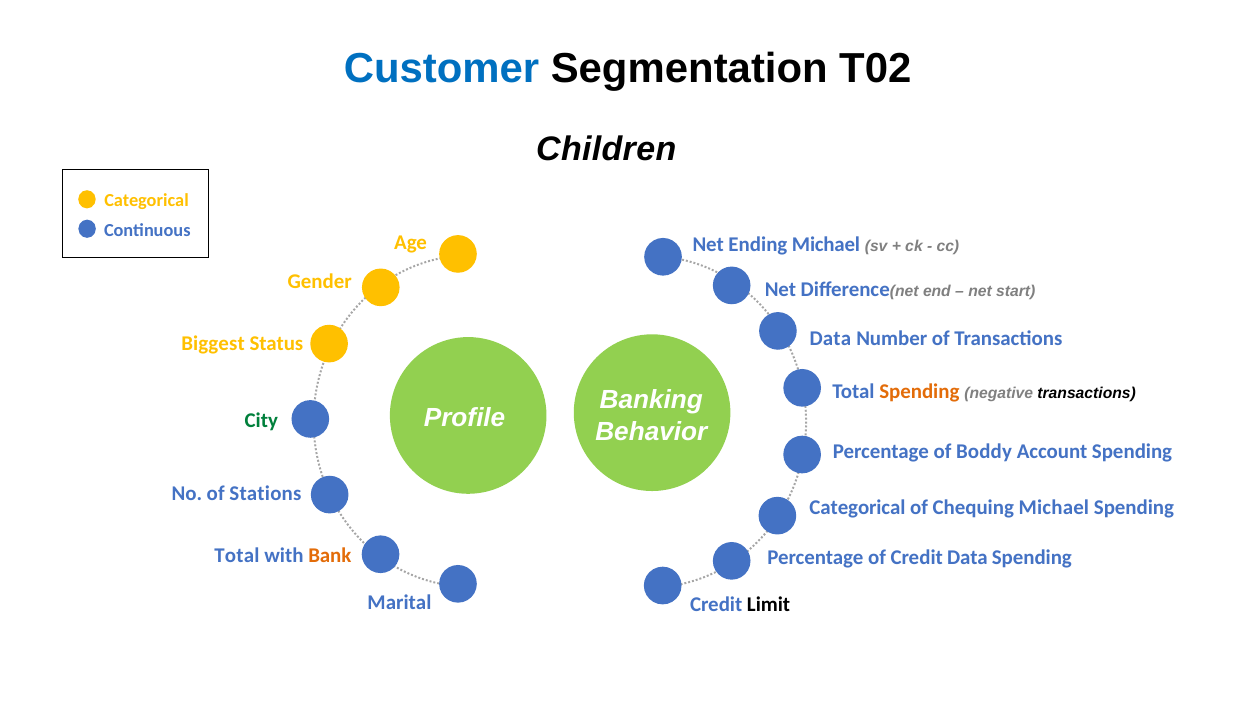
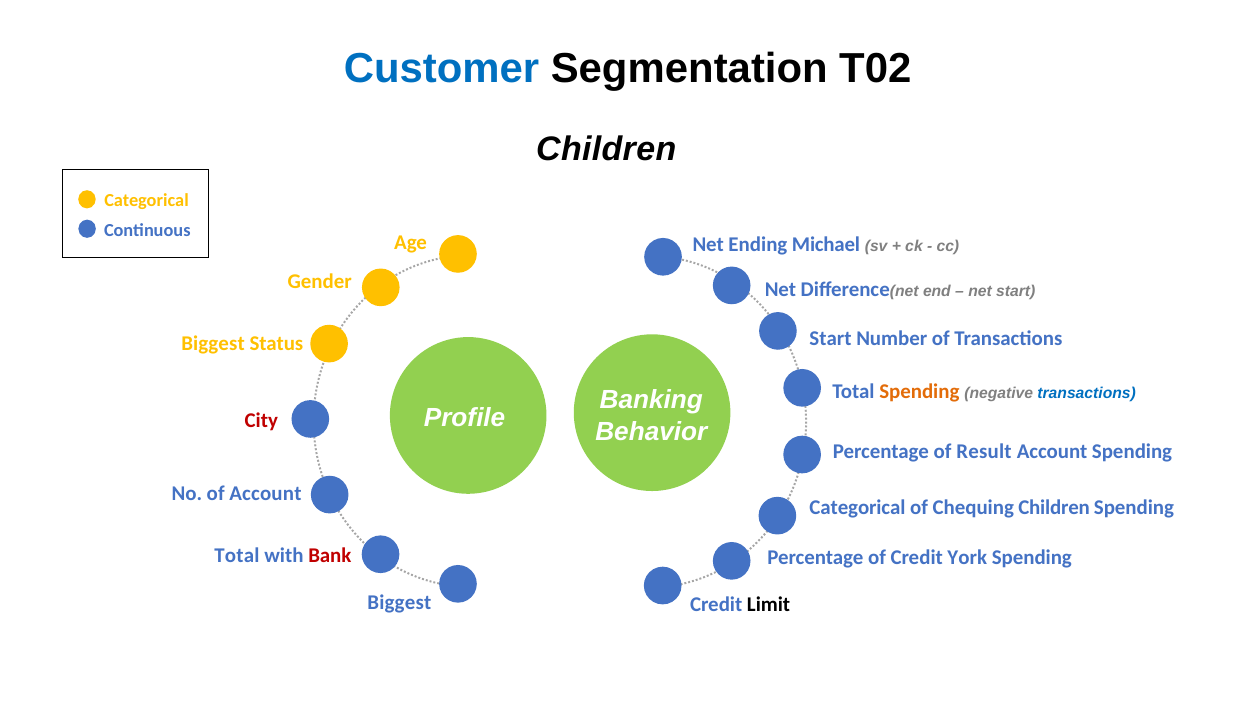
Data at (830, 338): Data -> Start
transactions at (1087, 393) colour: black -> blue
City colour: green -> red
Boddy: Boddy -> Result
of Stations: Stations -> Account
Chequing Michael: Michael -> Children
Bank colour: orange -> red
Credit Data: Data -> York
Marital at (399, 602): Marital -> Biggest
